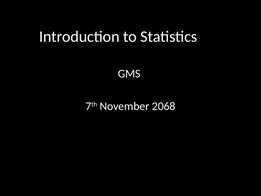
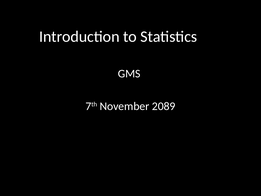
2068: 2068 -> 2089
